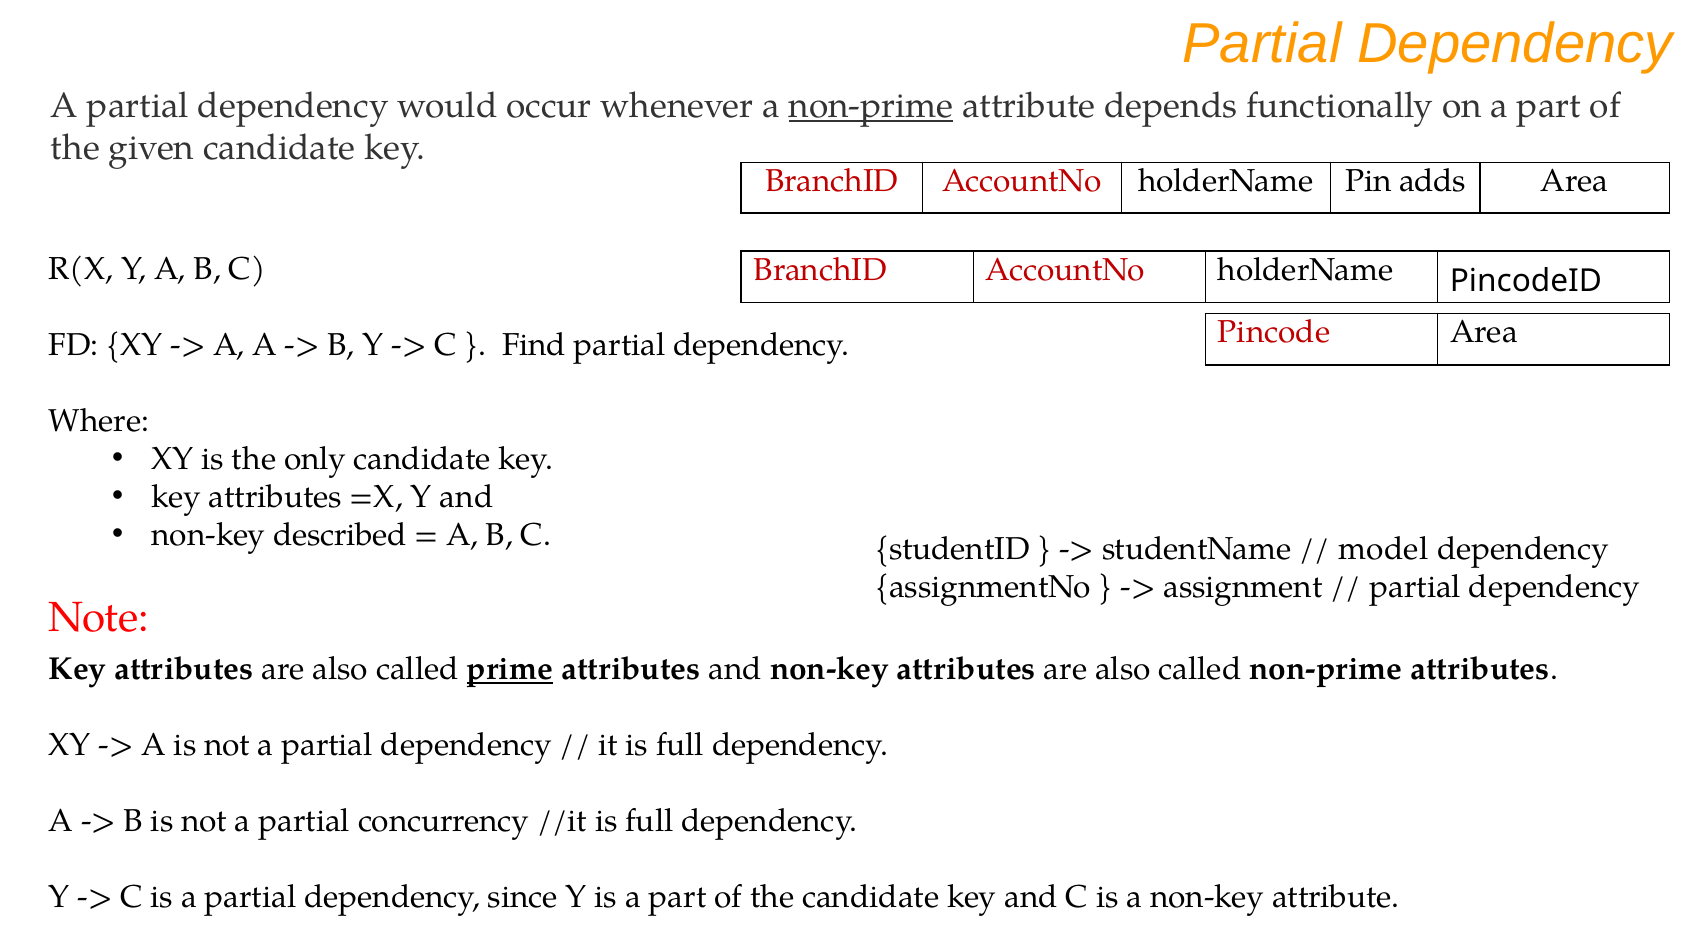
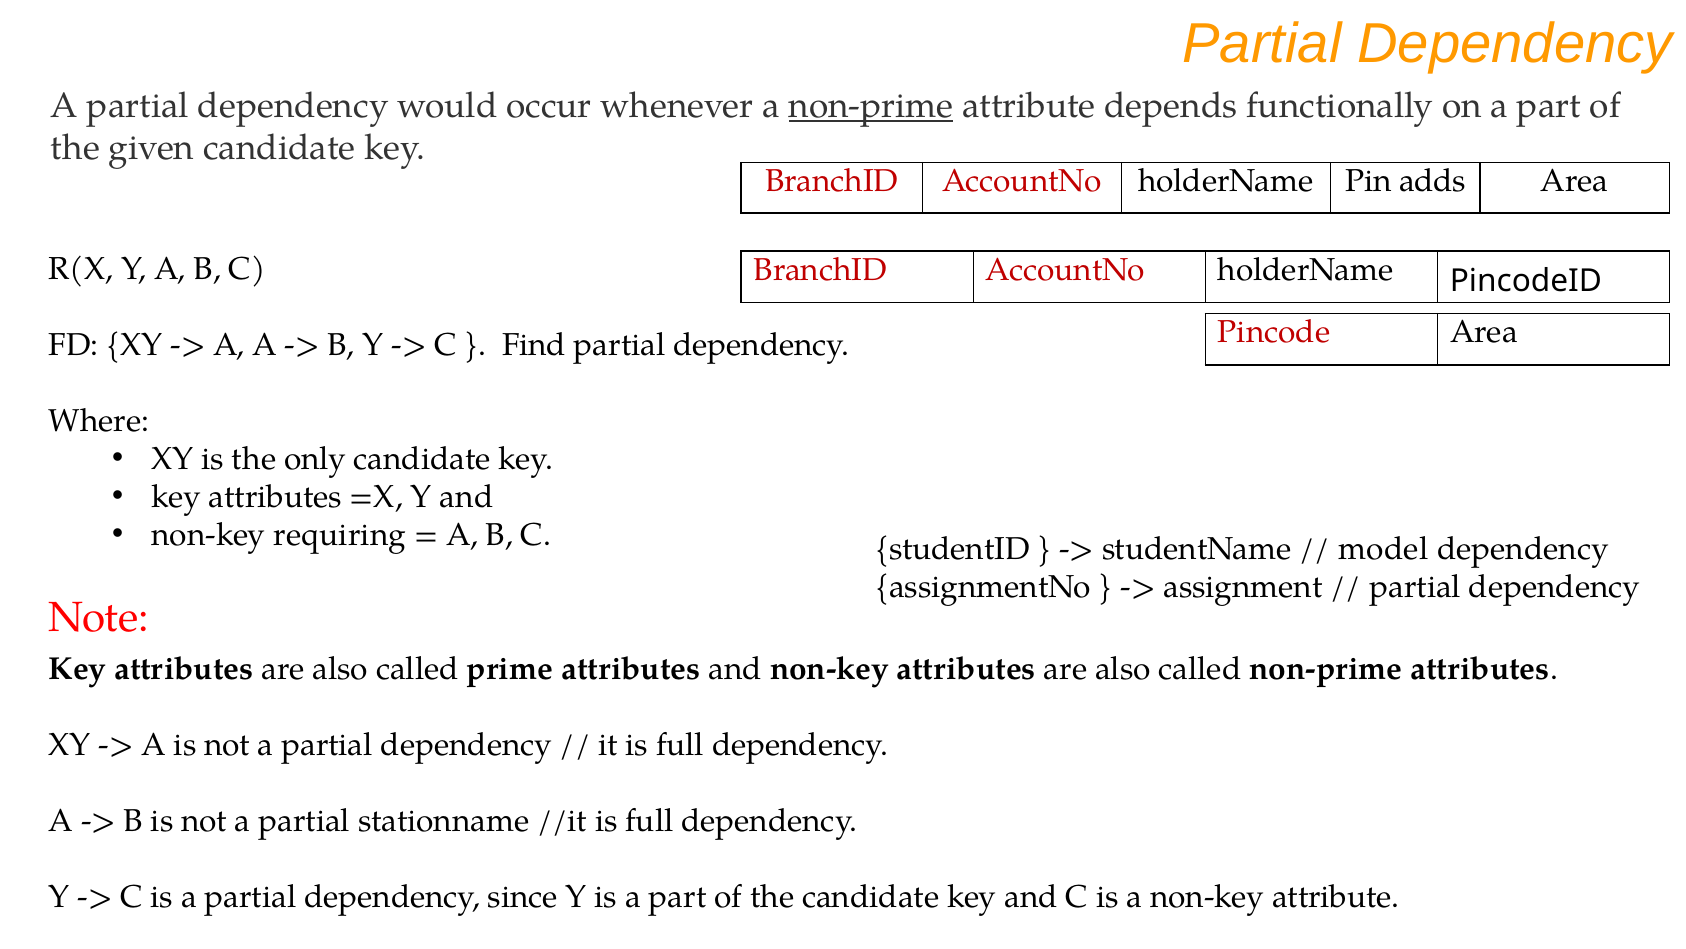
described: described -> requiring
prime underline: present -> none
concurrency: concurrency -> stationname
